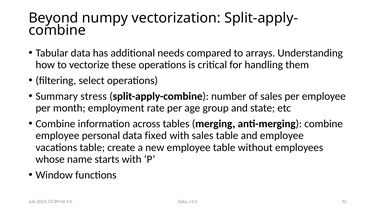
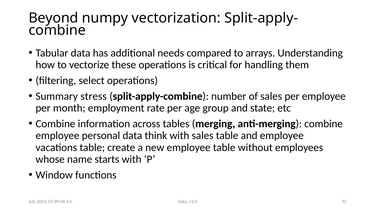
fixed: fixed -> think
